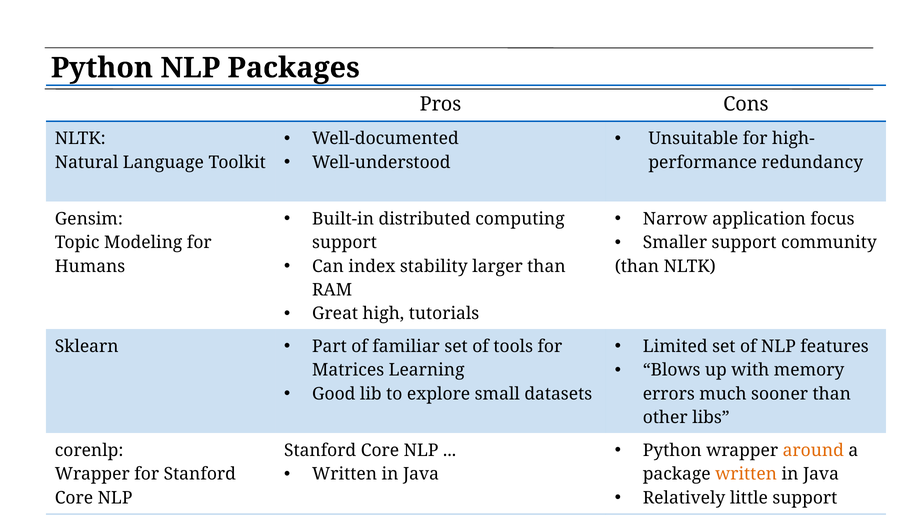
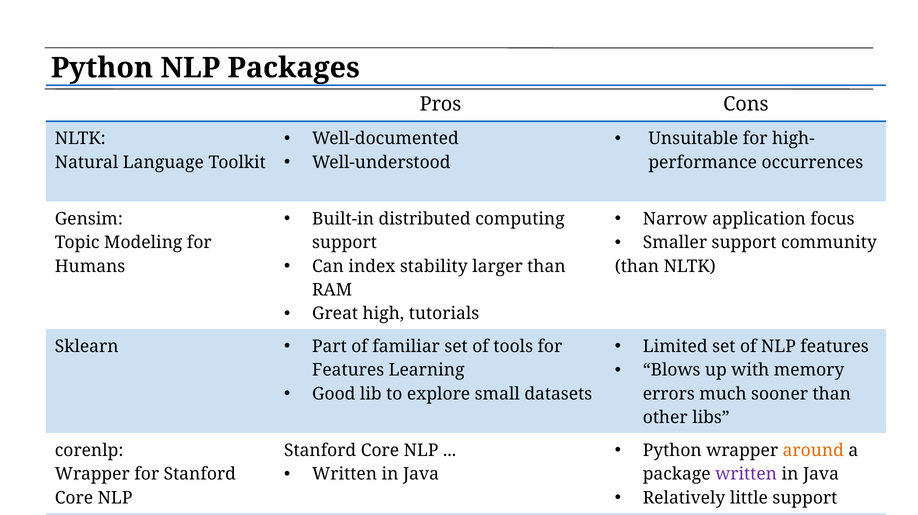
redundancy: redundancy -> occurrences
Matrices at (348, 371): Matrices -> Features
written at (746, 475) colour: orange -> purple
